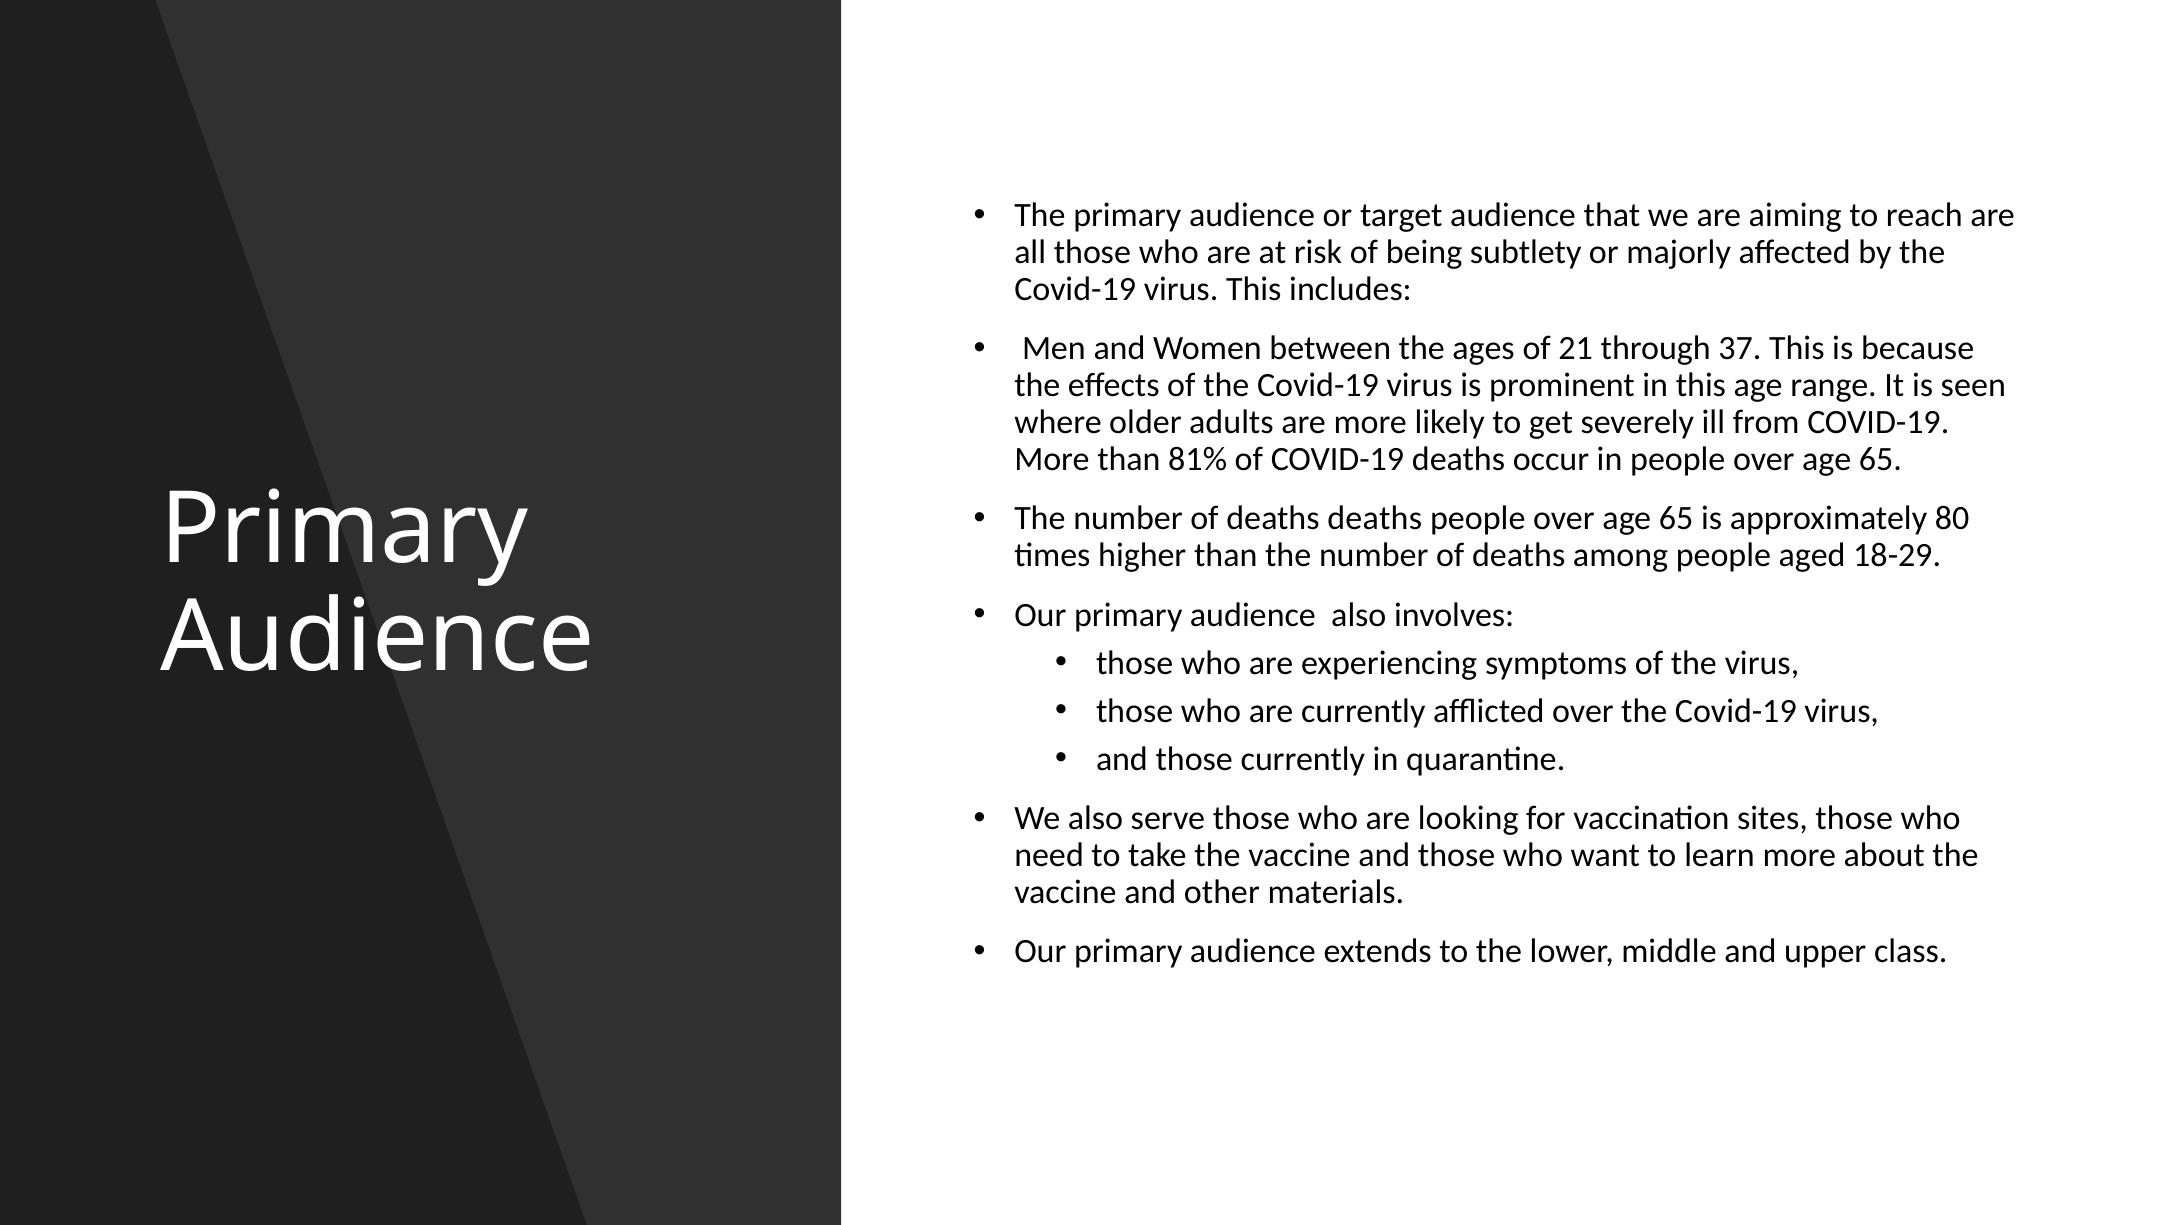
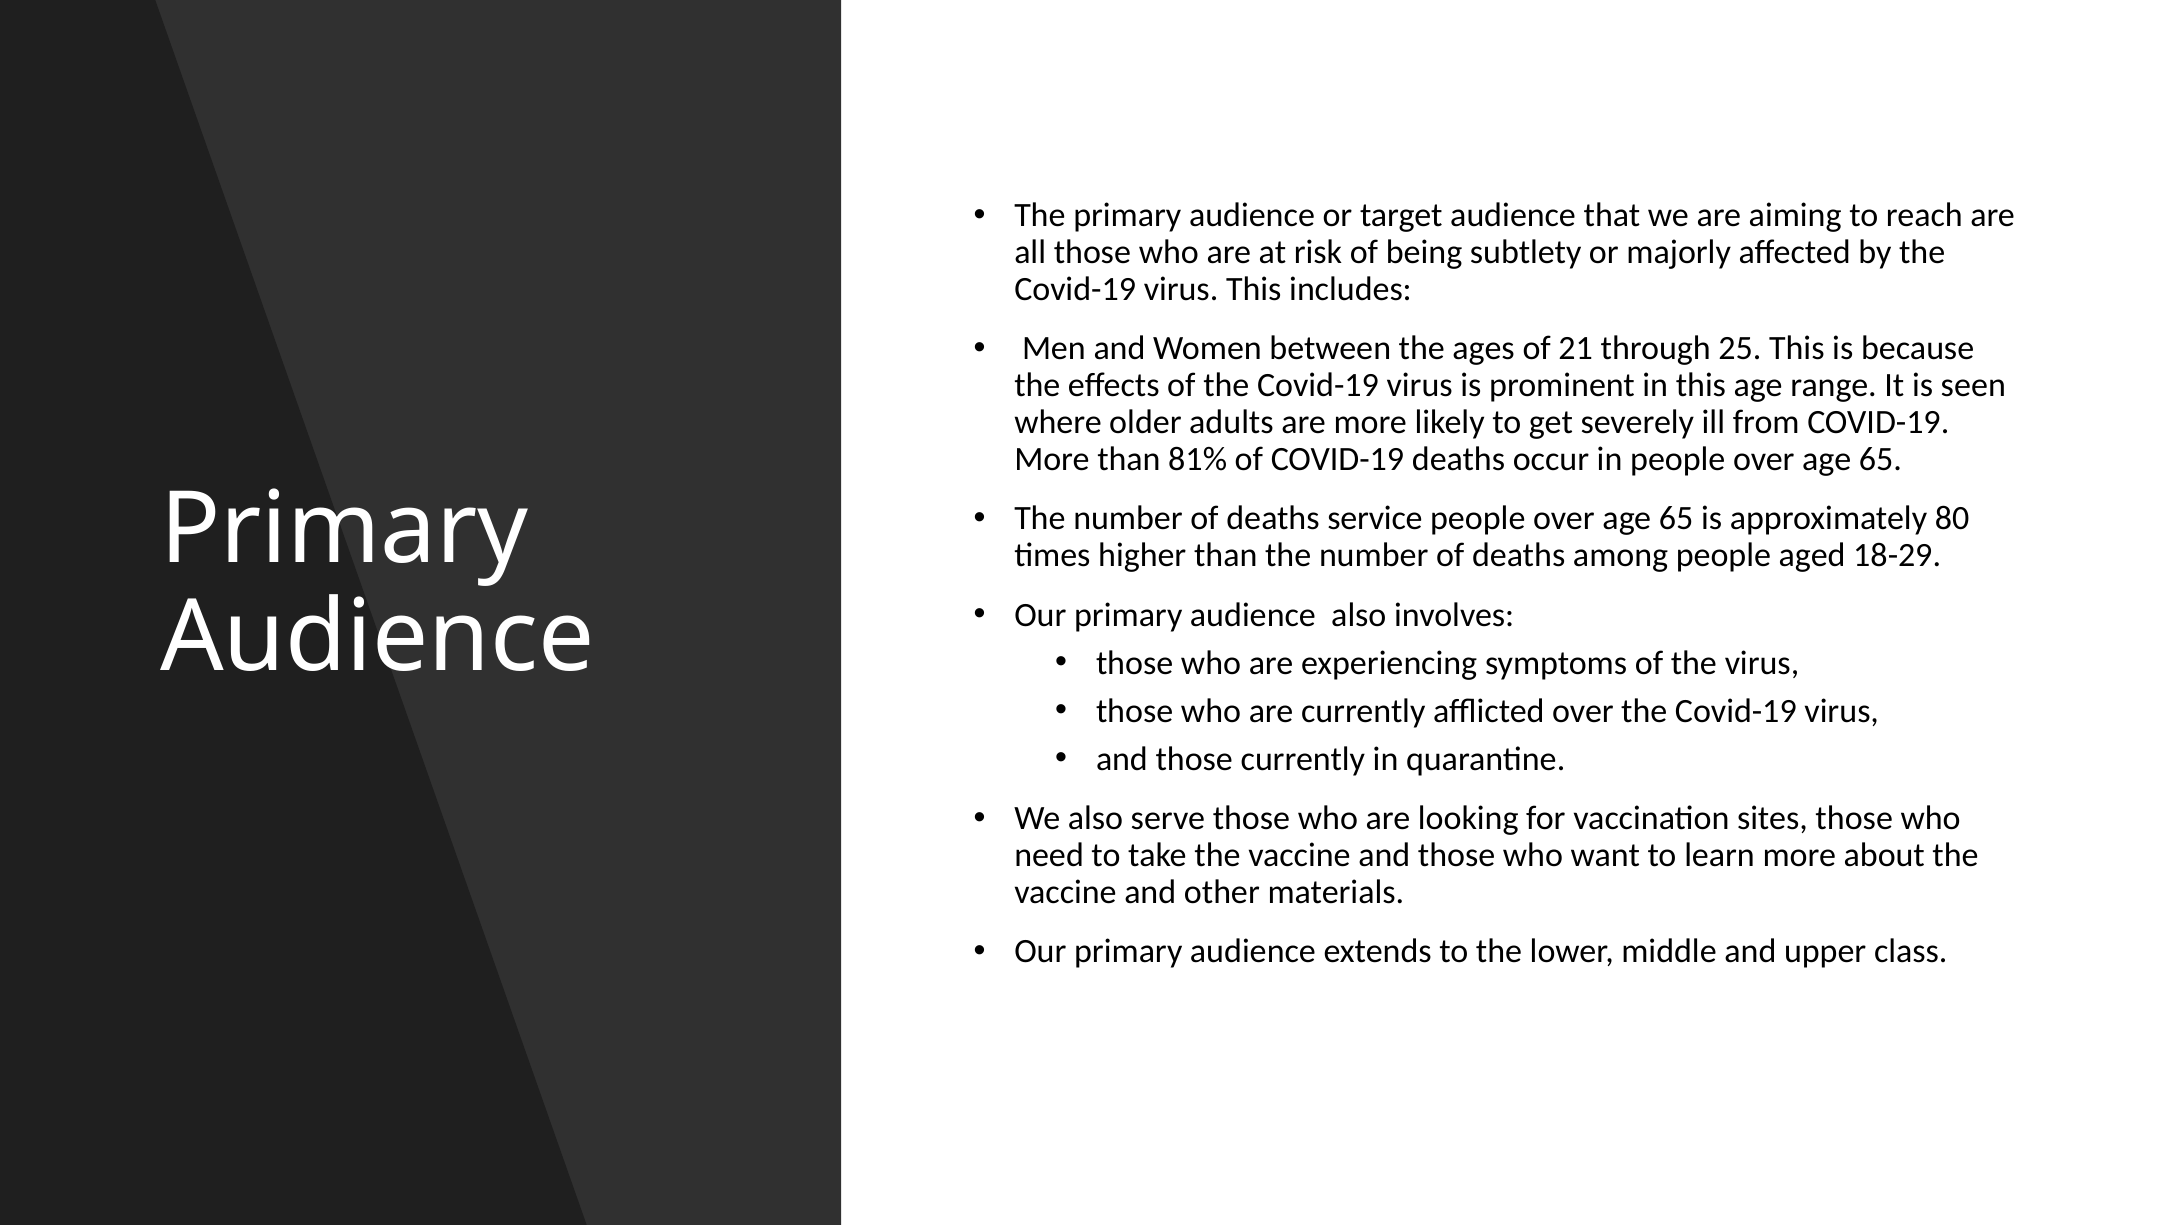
37: 37 -> 25
deaths deaths: deaths -> service
